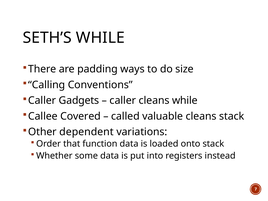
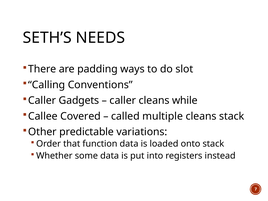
SETH’S WHILE: WHILE -> NEEDS
size: size -> slot
valuable: valuable -> multiple
dependent: dependent -> predictable
